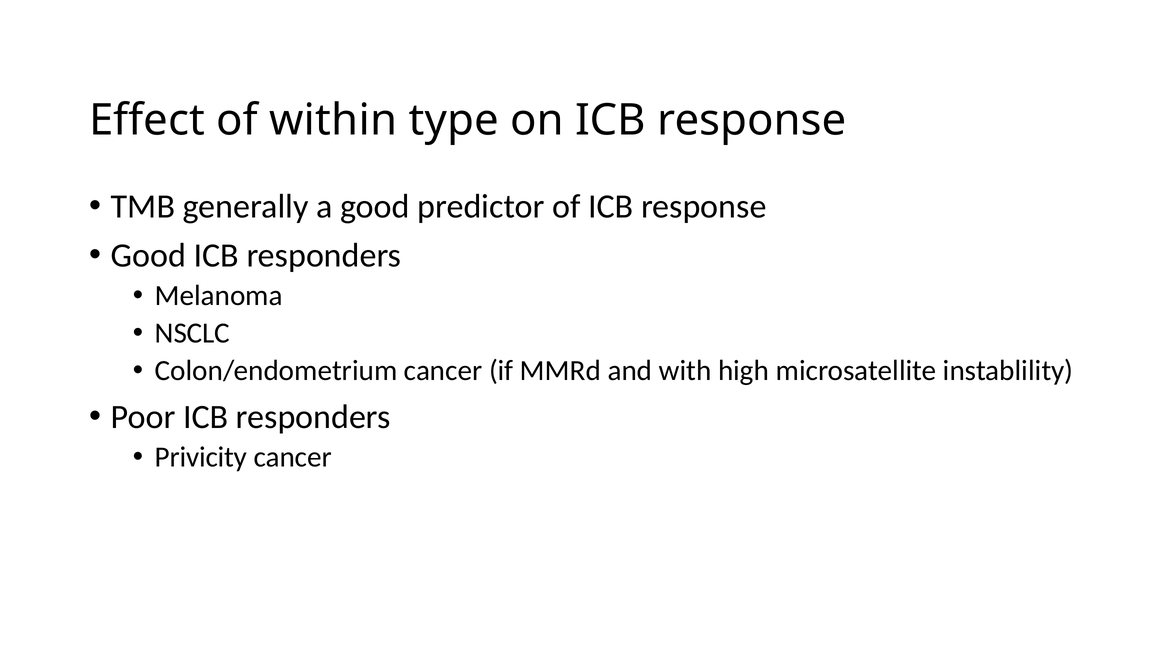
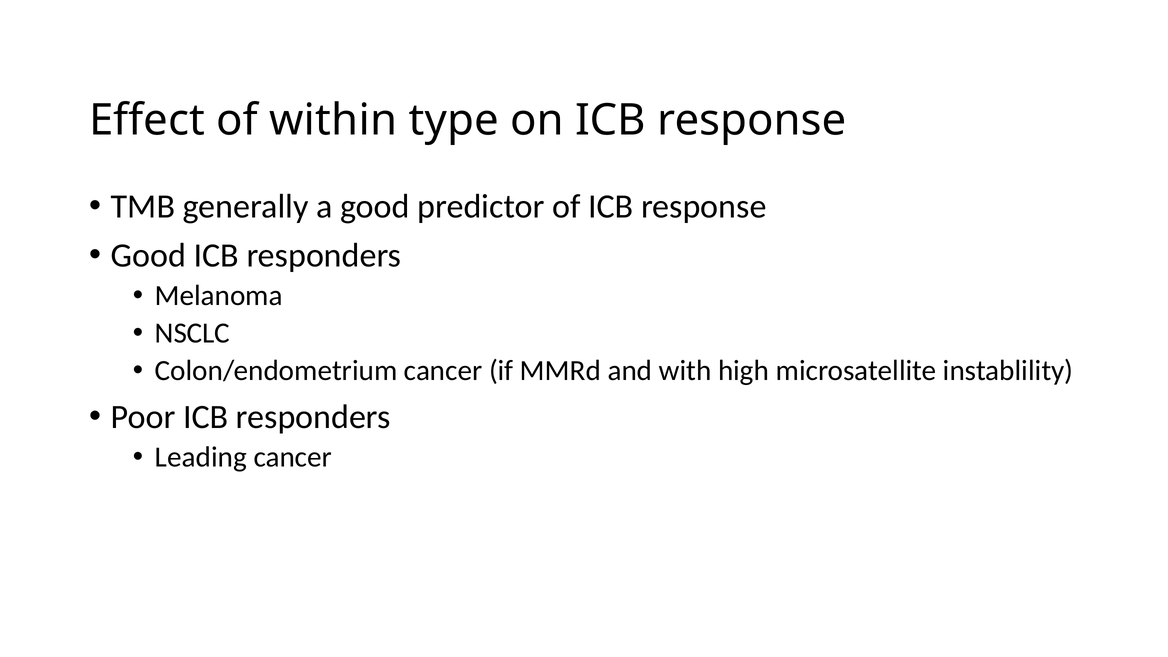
Privicity: Privicity -> Leading
